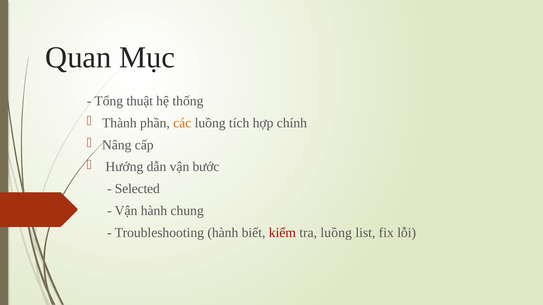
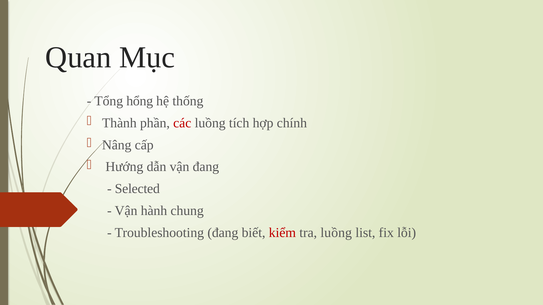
thuật: thuật -> hổng
các colour: orange -> red
vận bước: bước -> đang
Troubleshooting hành: hành -> đang
